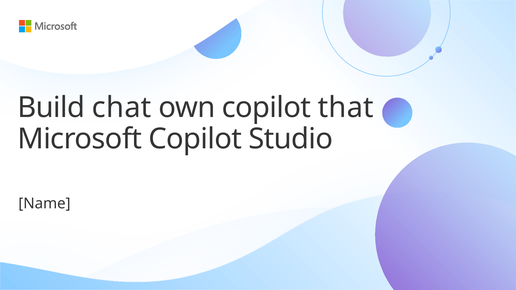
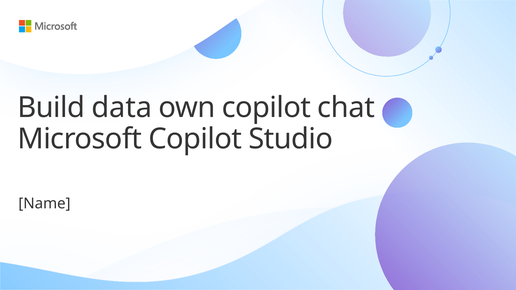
chat: chat -> data
that: that -> chat
